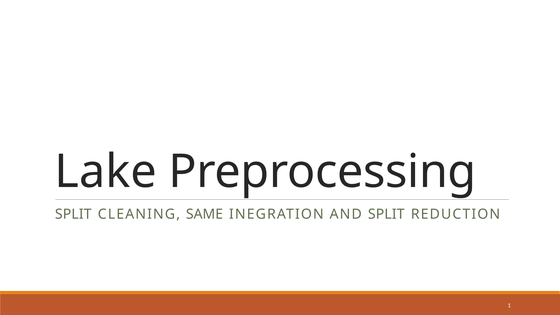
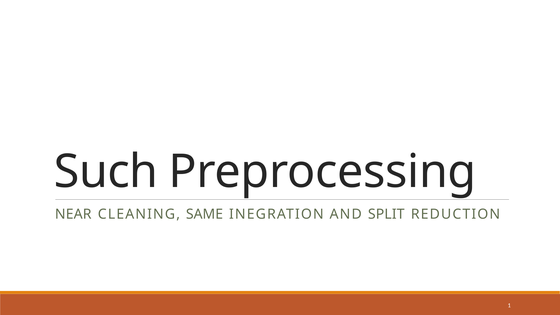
Lake: Lake -> Such
SPLIT at (73, 214): SPLIT -> NEAR
